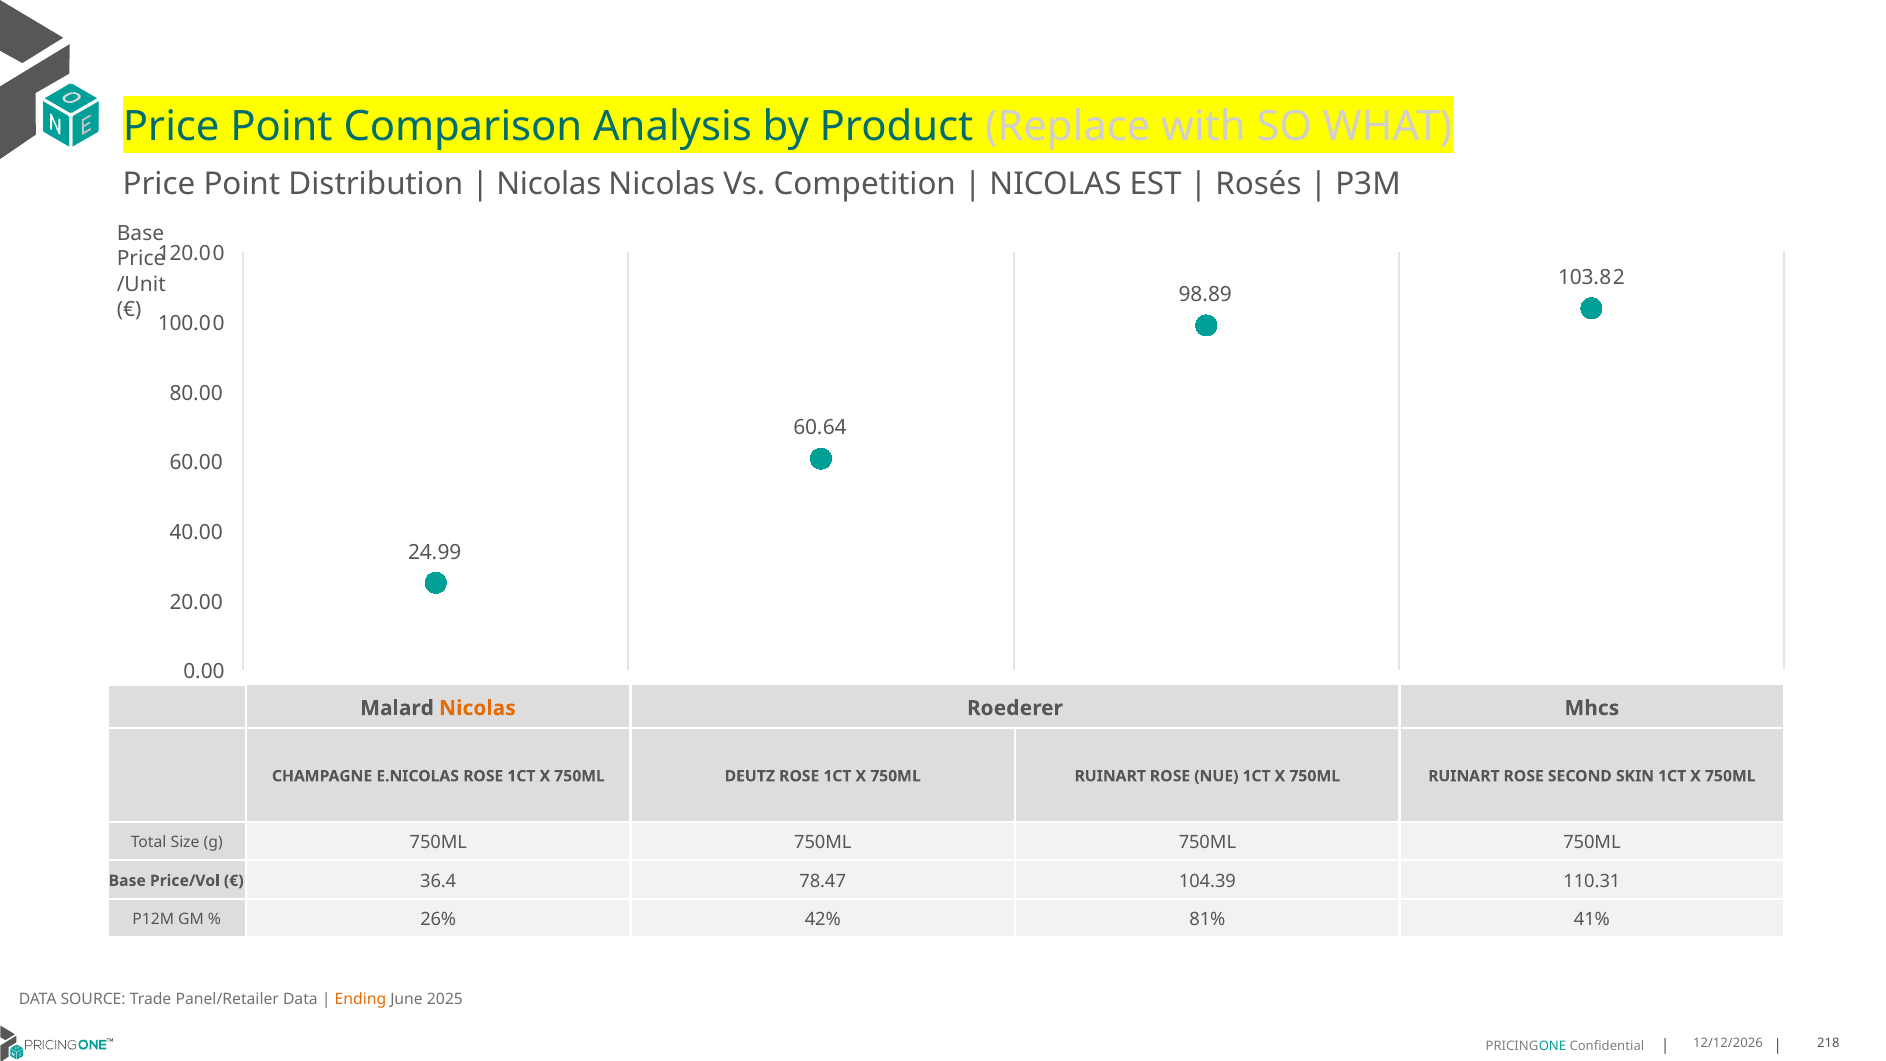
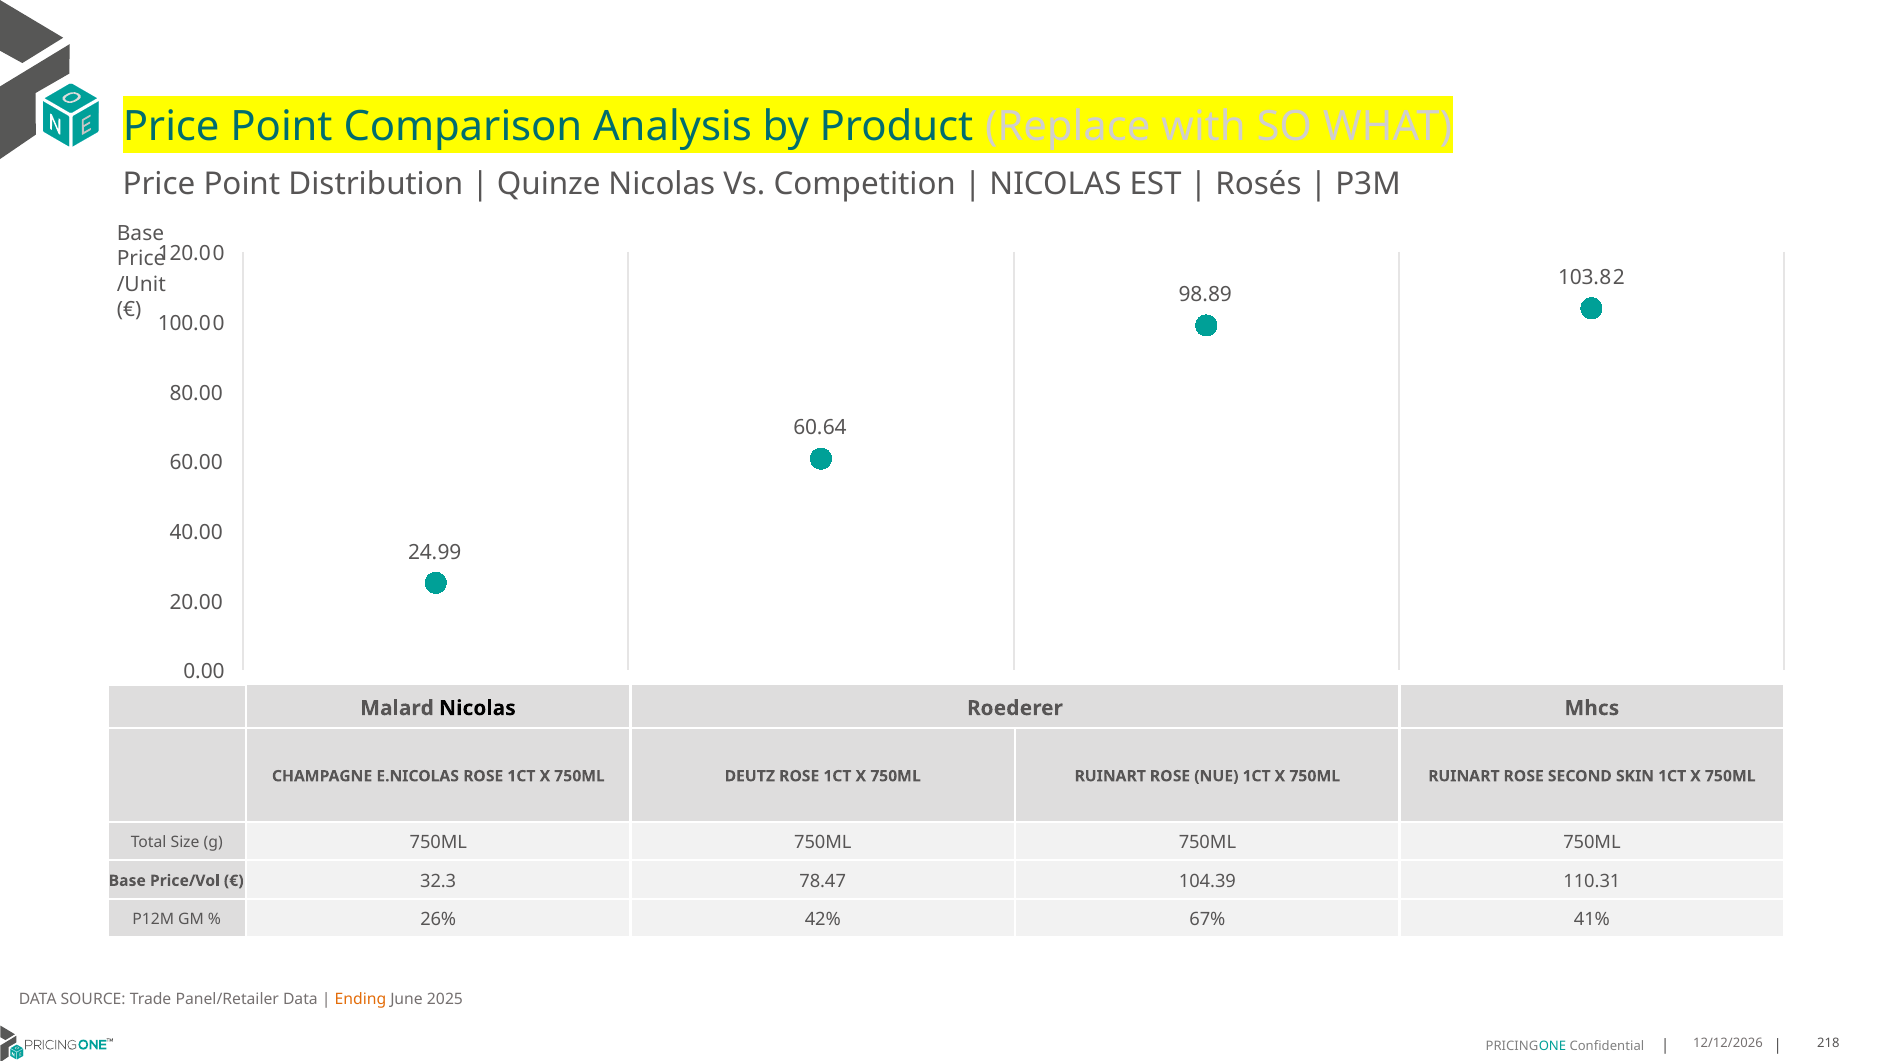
Nicolas at (549, 184): Nicolas -> Quinze
Nicolas at (477, 708) colour: orange -> black
36.4: 36.4 -> 32.3
81%: 81% -> 67%
